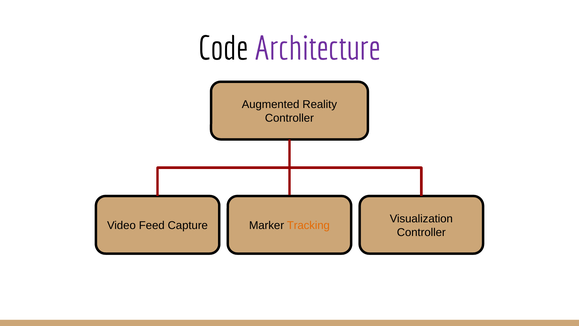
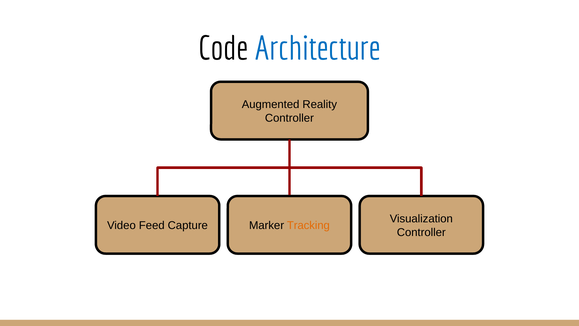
Architecture colour: purple -> blue
